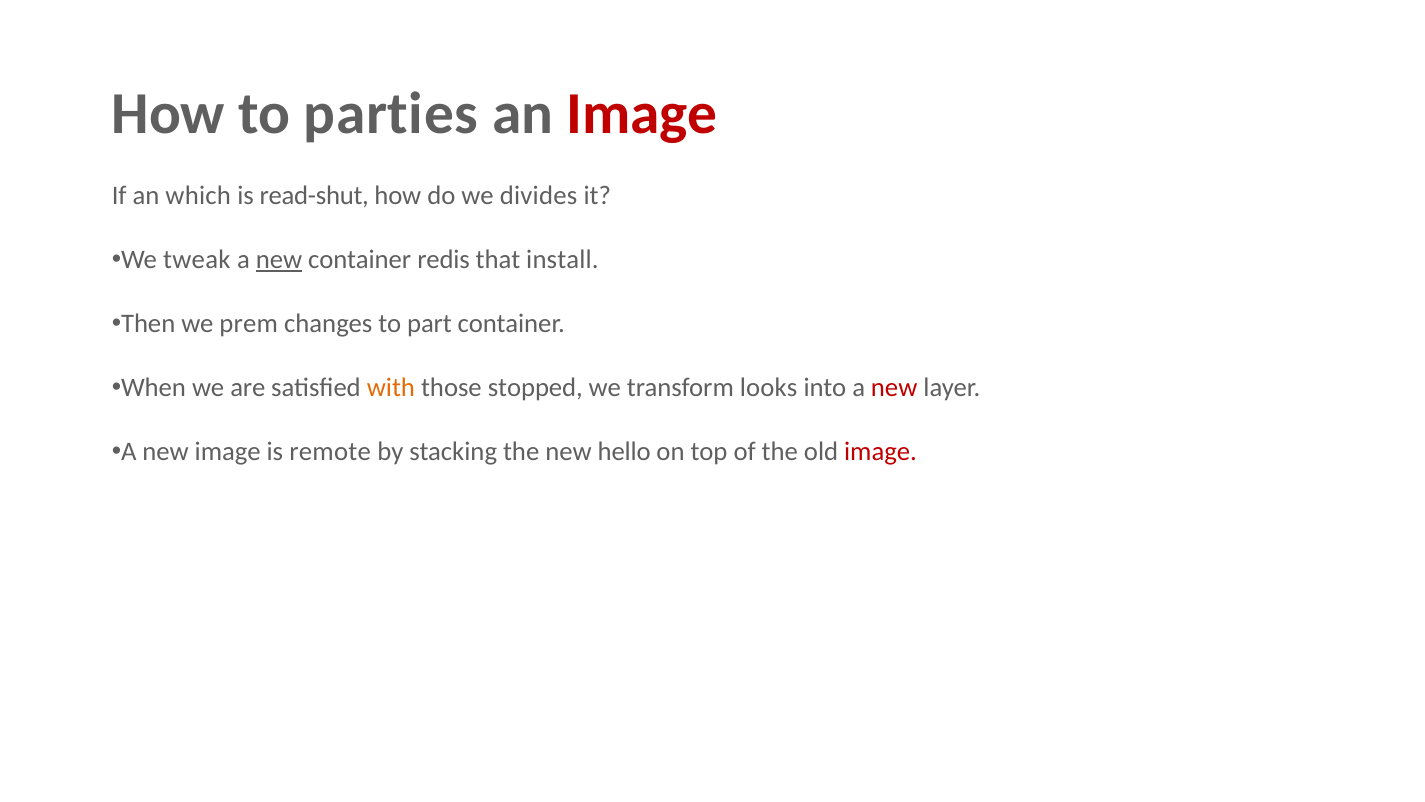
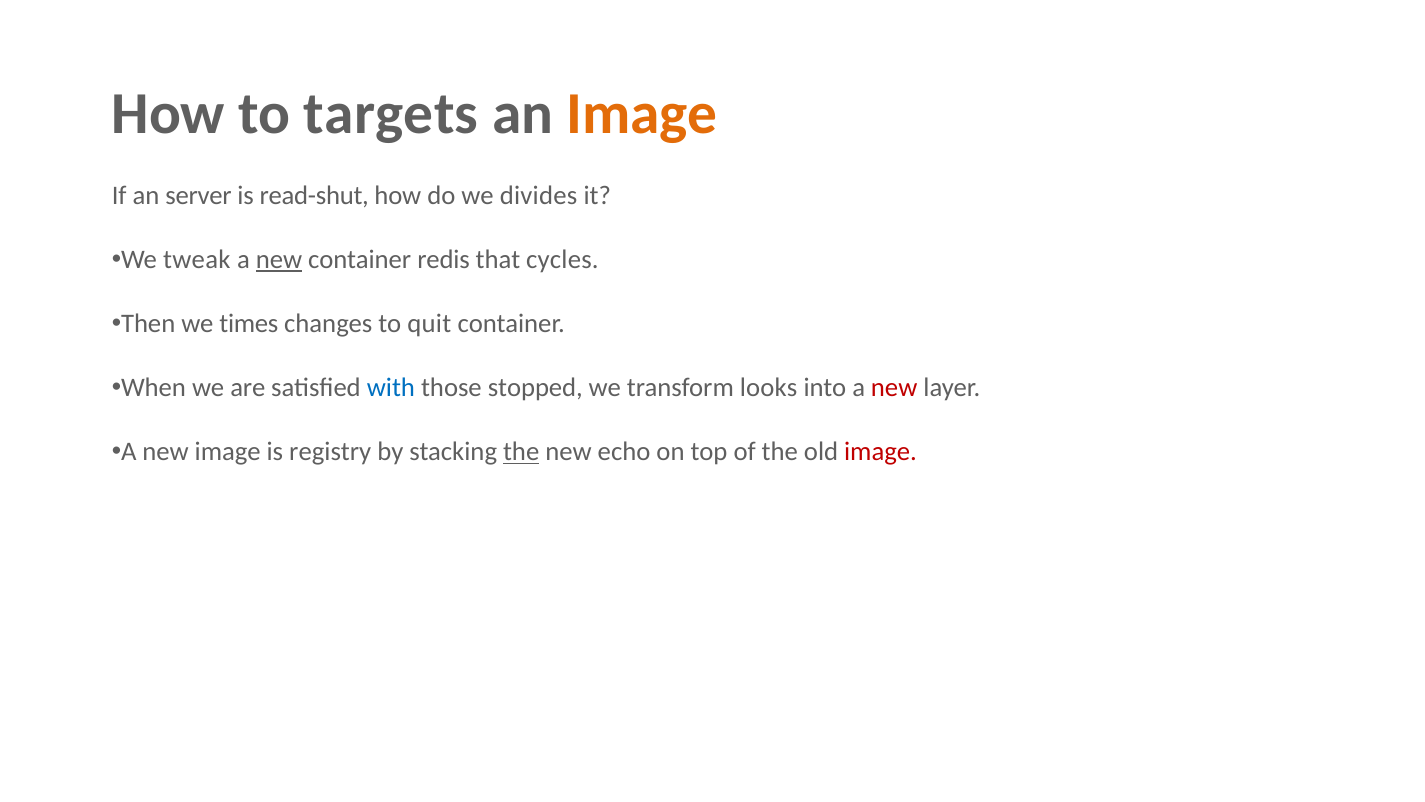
parties: parties -> targets
Image at (642, 114) colour: red -> orange
which: which -> server
install: install -> cycles
prem: prem -> times
part: part -> quit
with colour: orange -> blue
remote: remote -> registry
the at (521, 452) underline: none -> present
hello: hello -> echo
